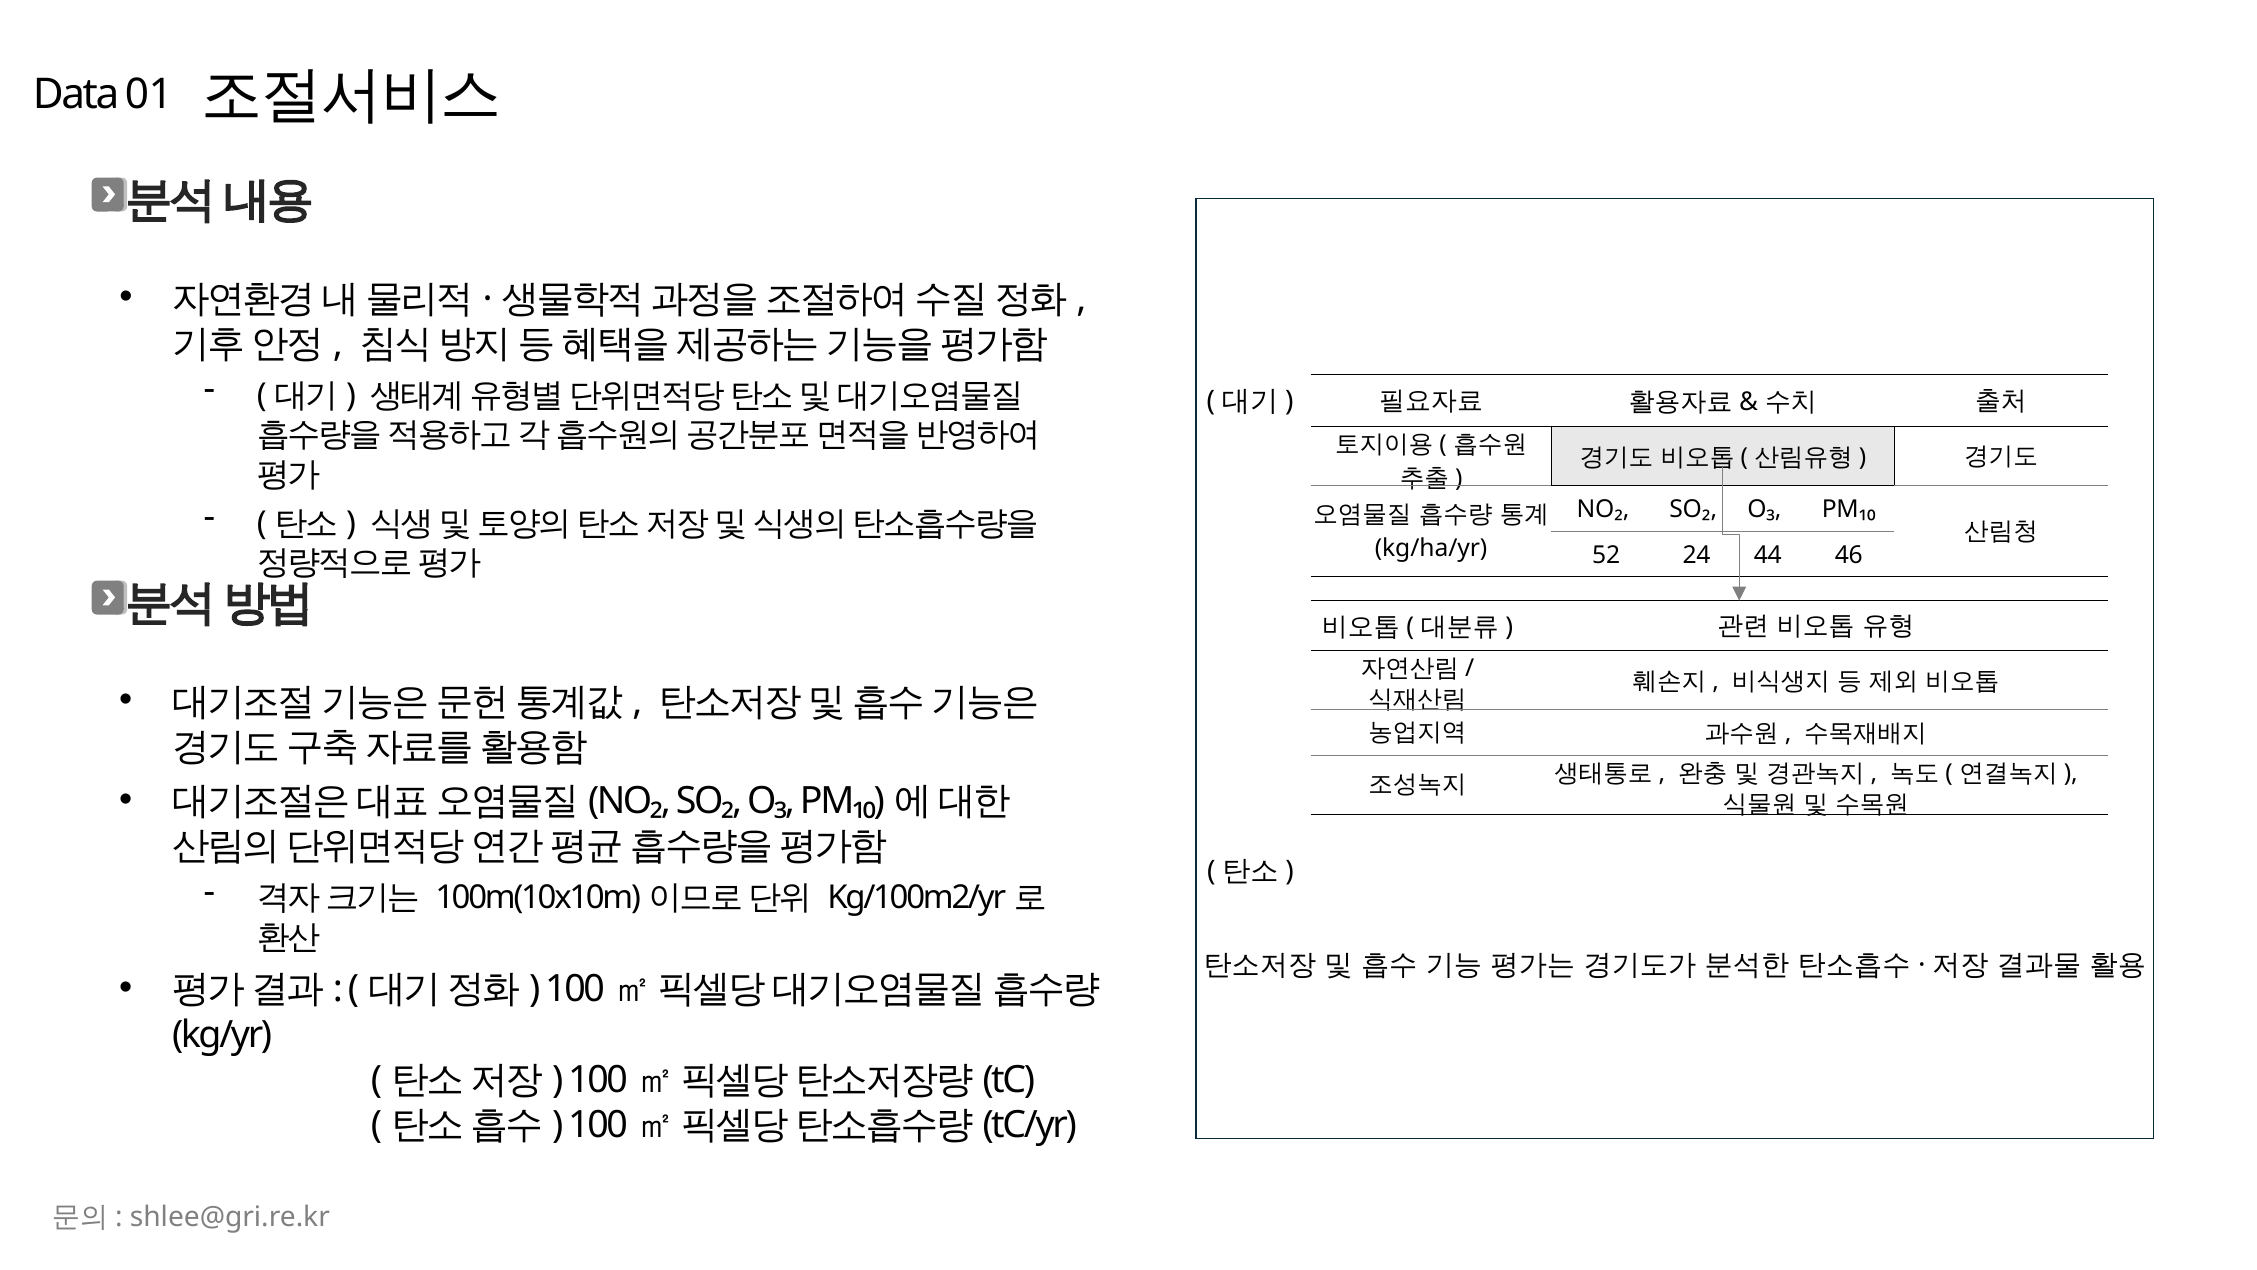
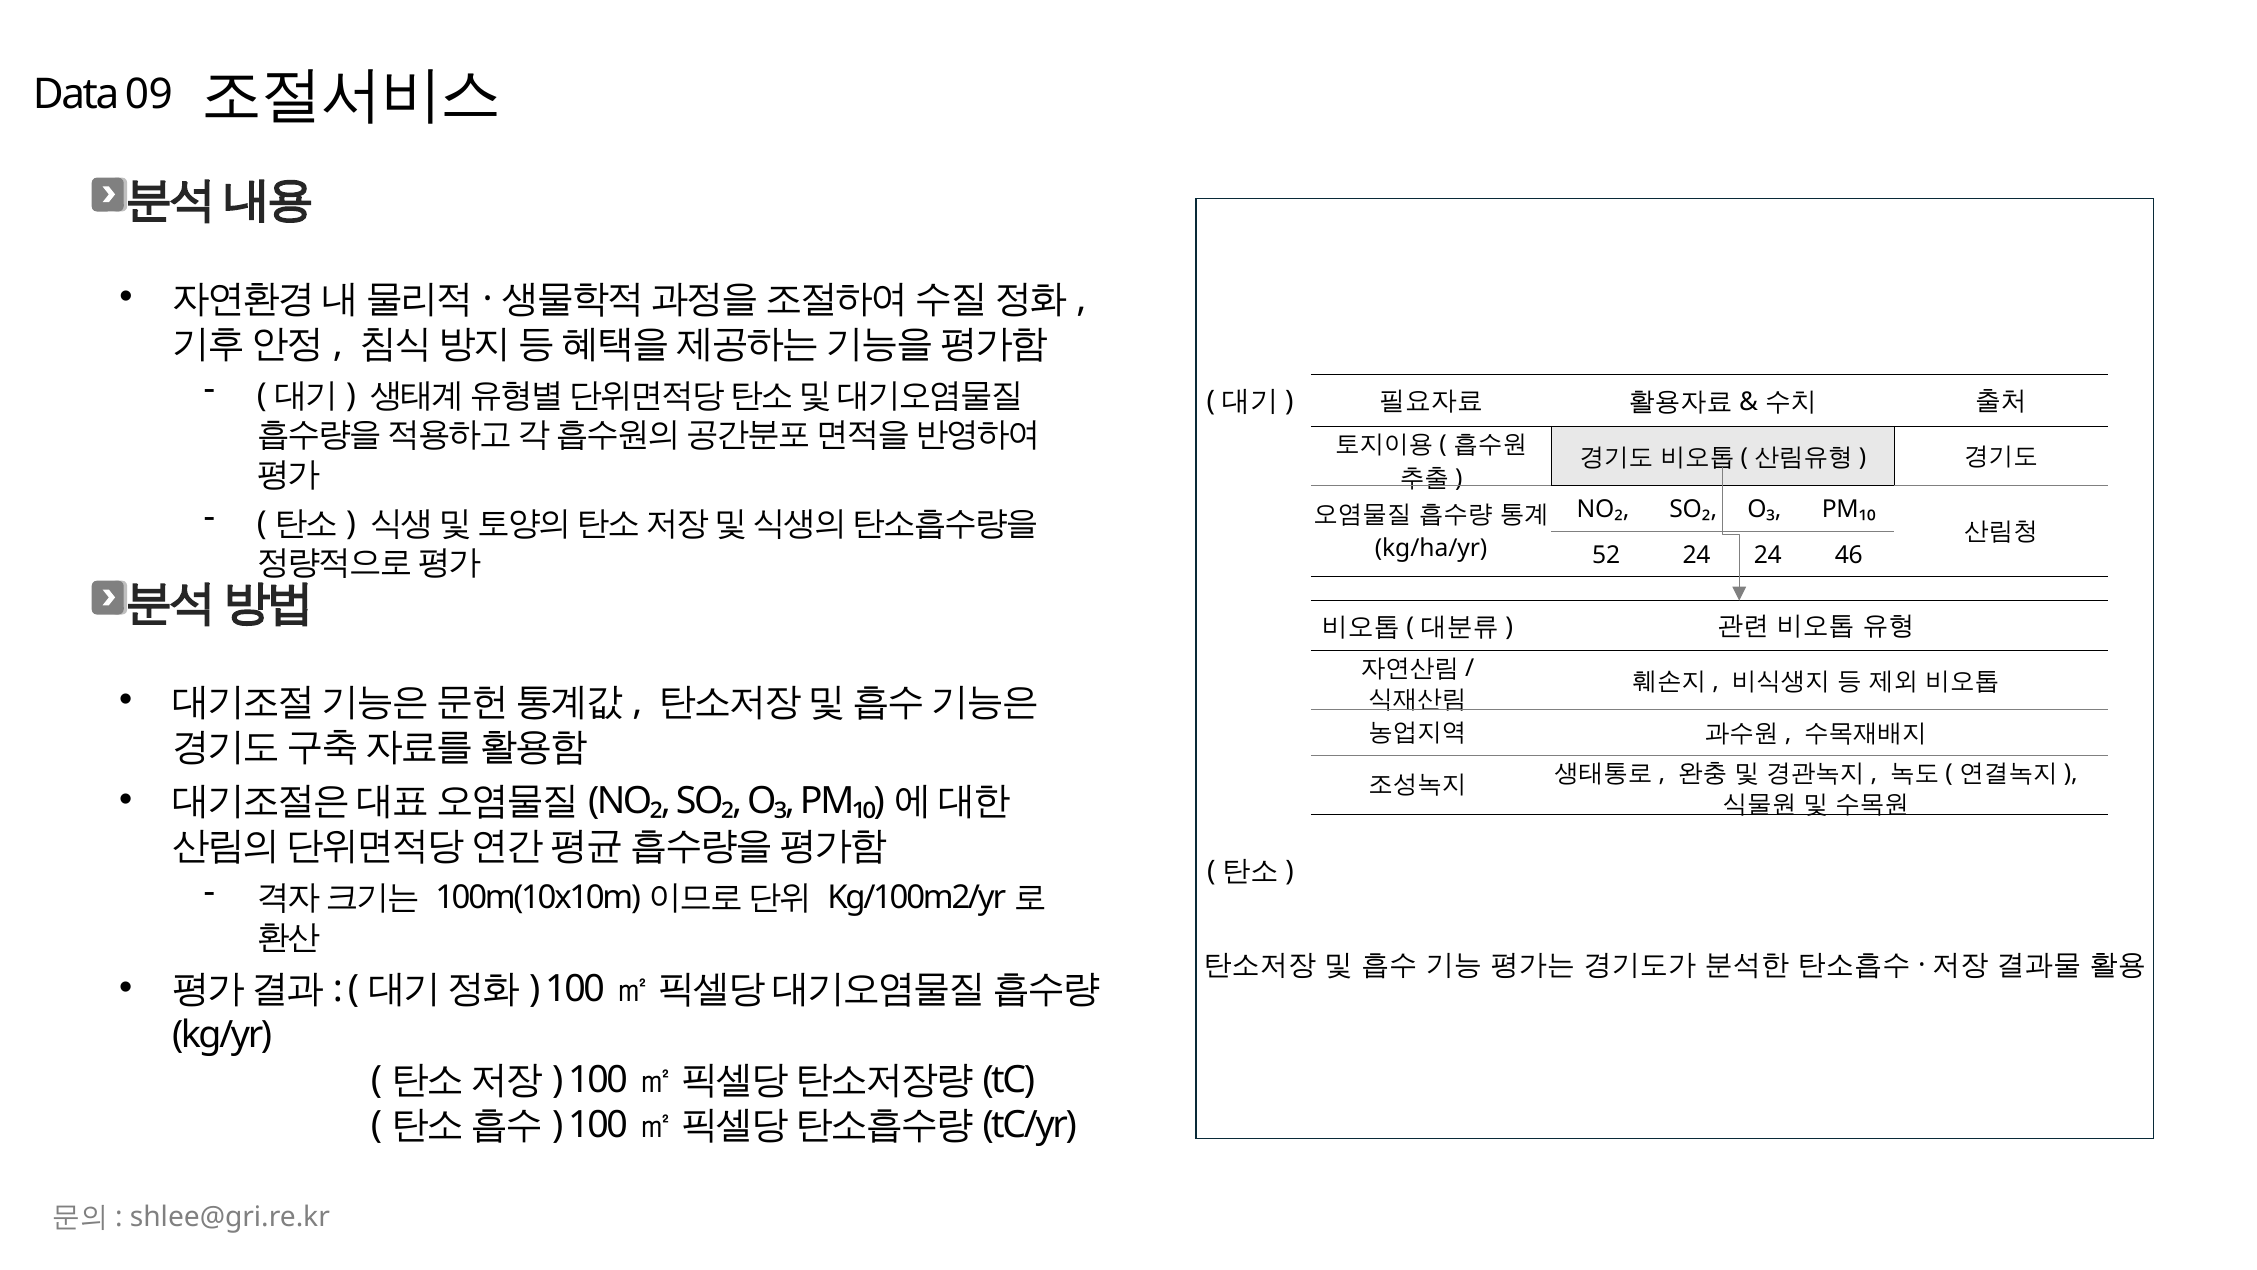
01: 01 -> 09
24 44: 44 -> 24
